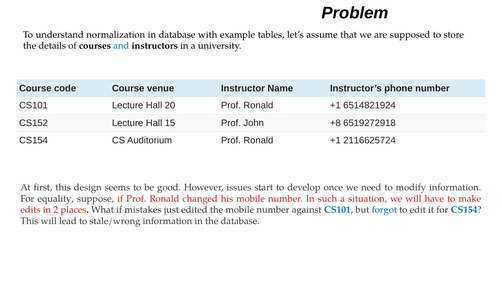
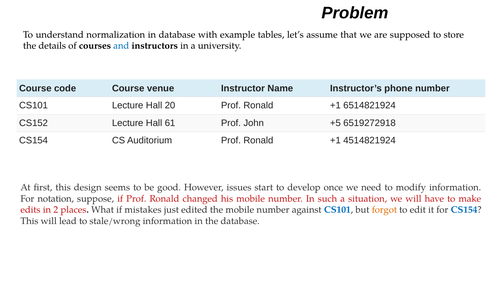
15: 15 -> 61
+8: +8 -> +5
2116625724: 2116625724 -> 4514821924
equality: equality -> notation
forgot colour: blue -> orange
